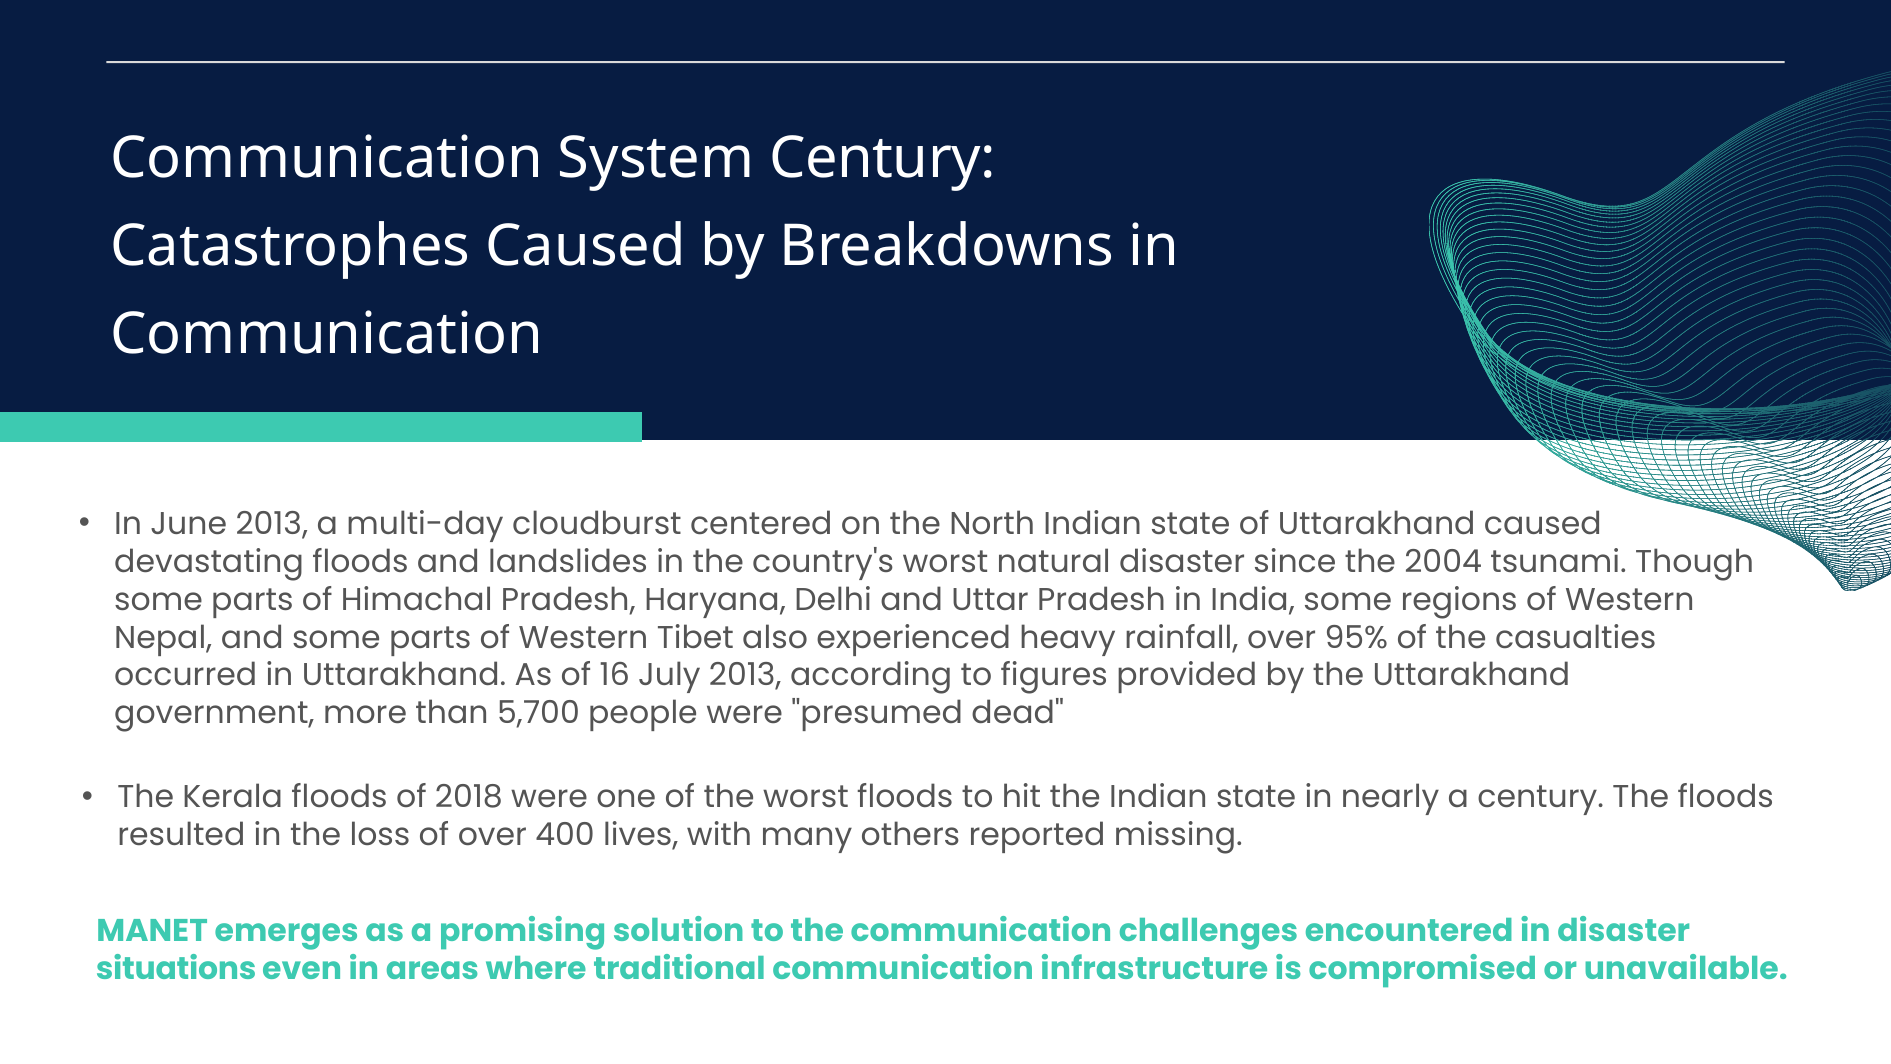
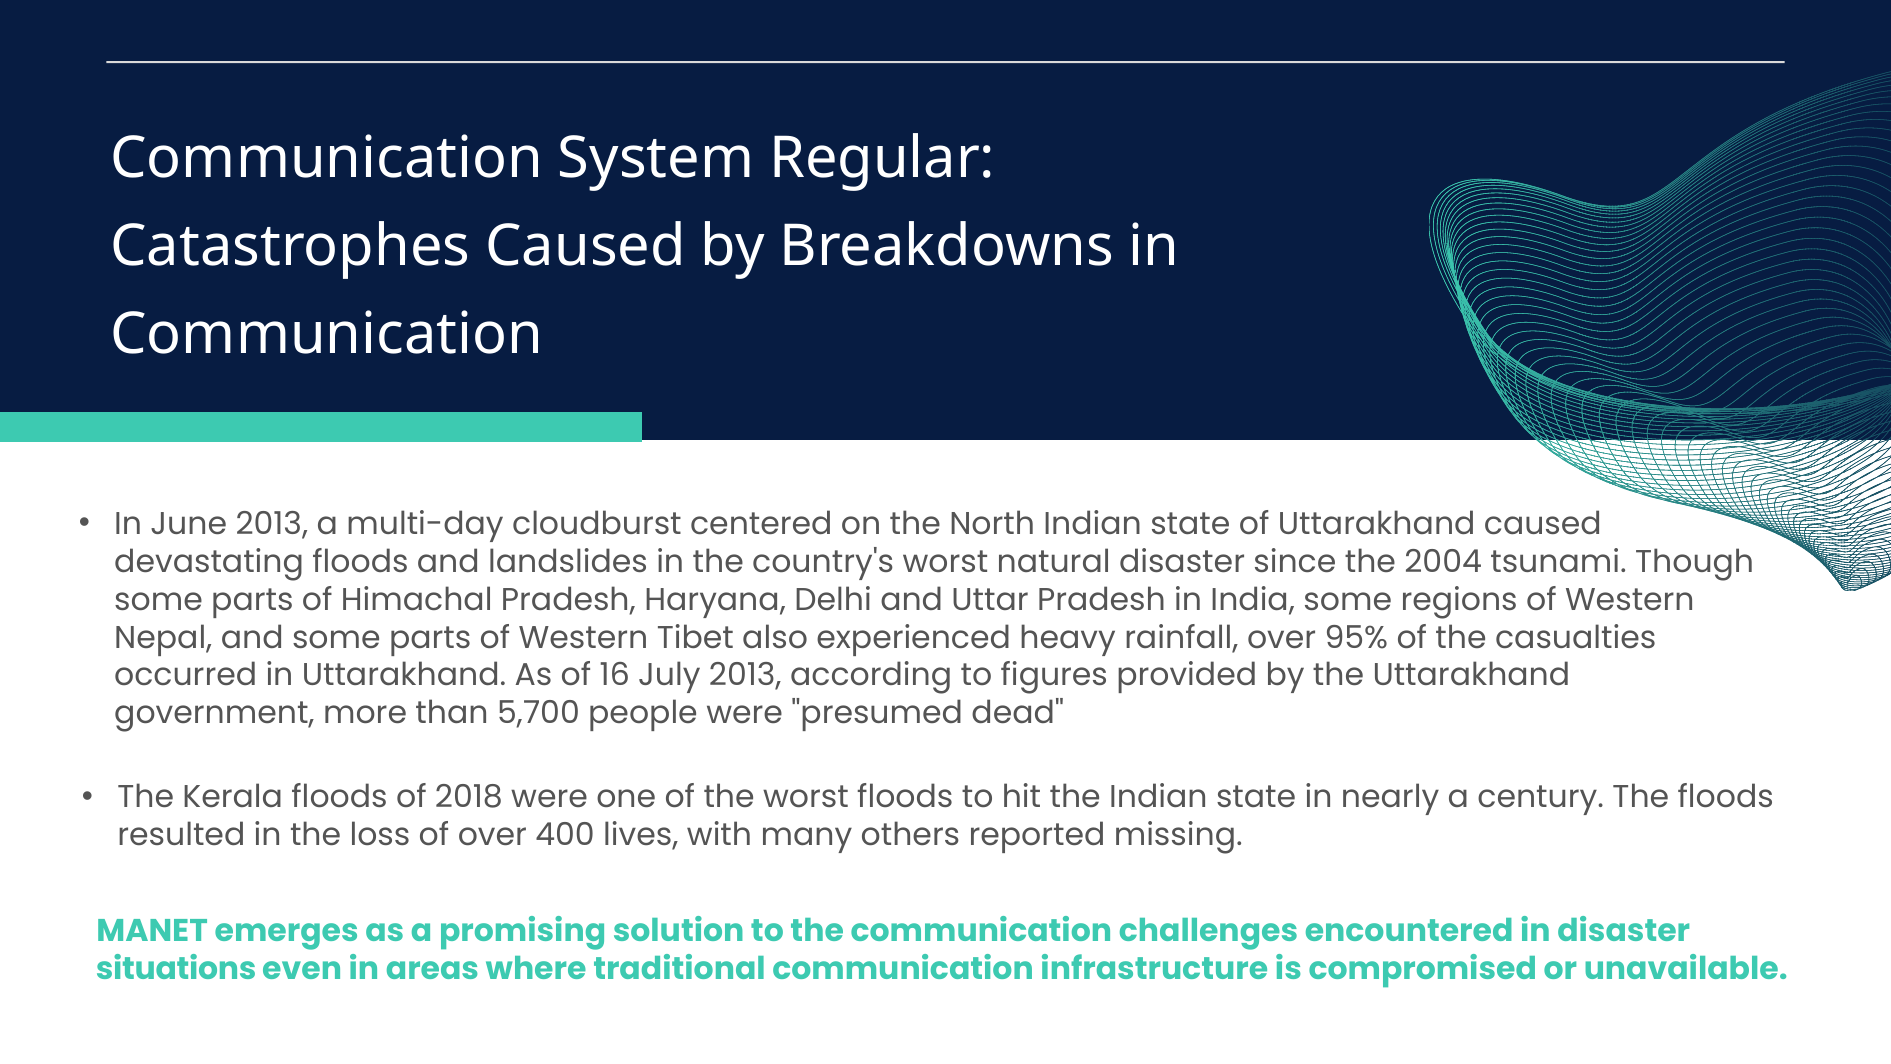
System Century: Century -> Regular
